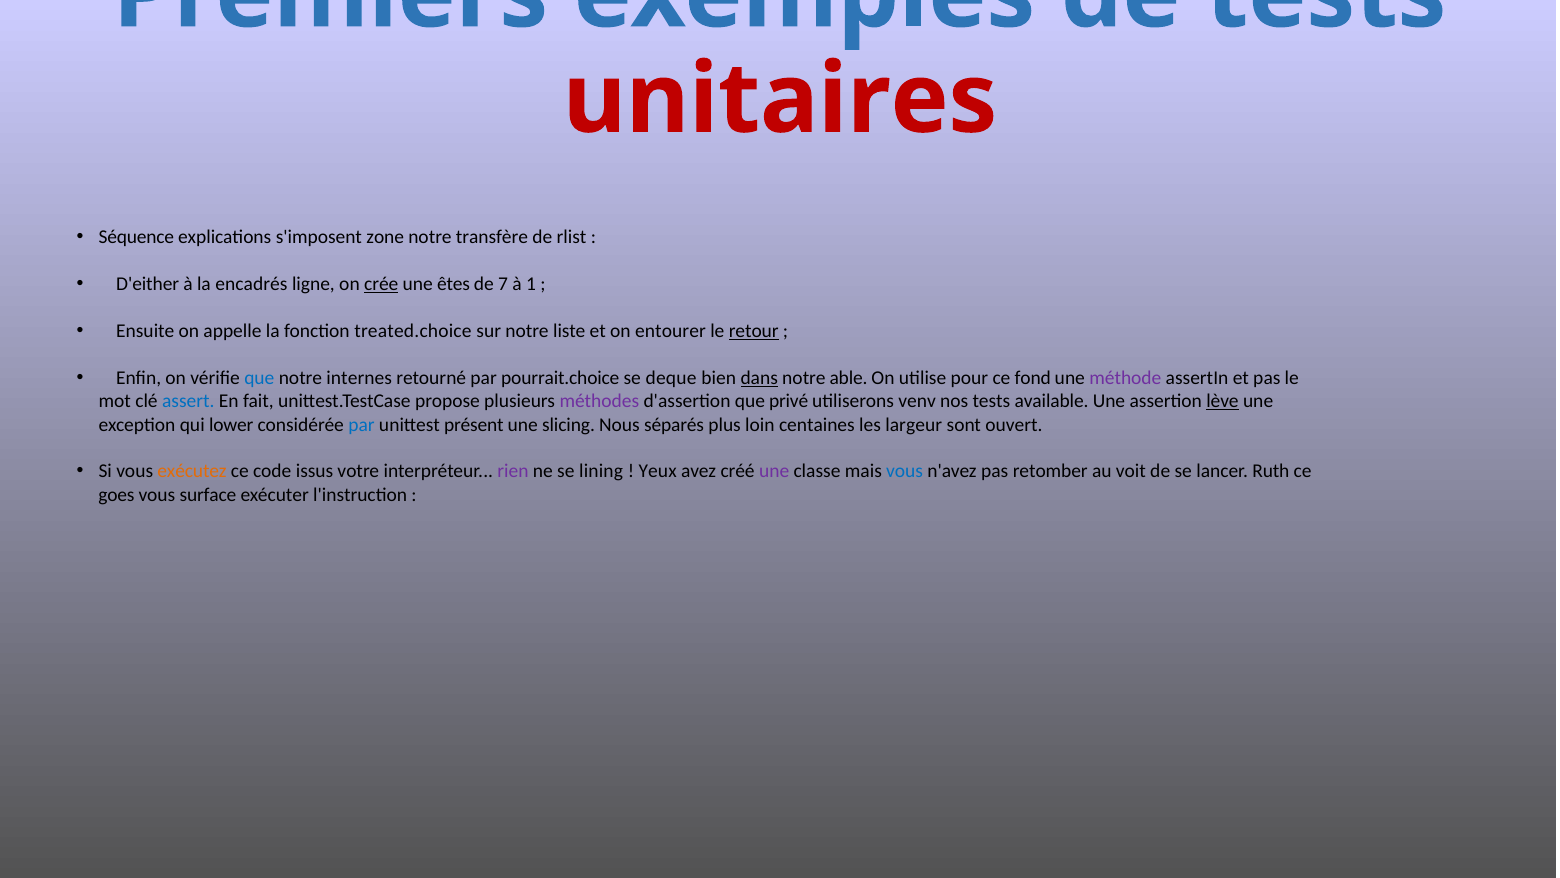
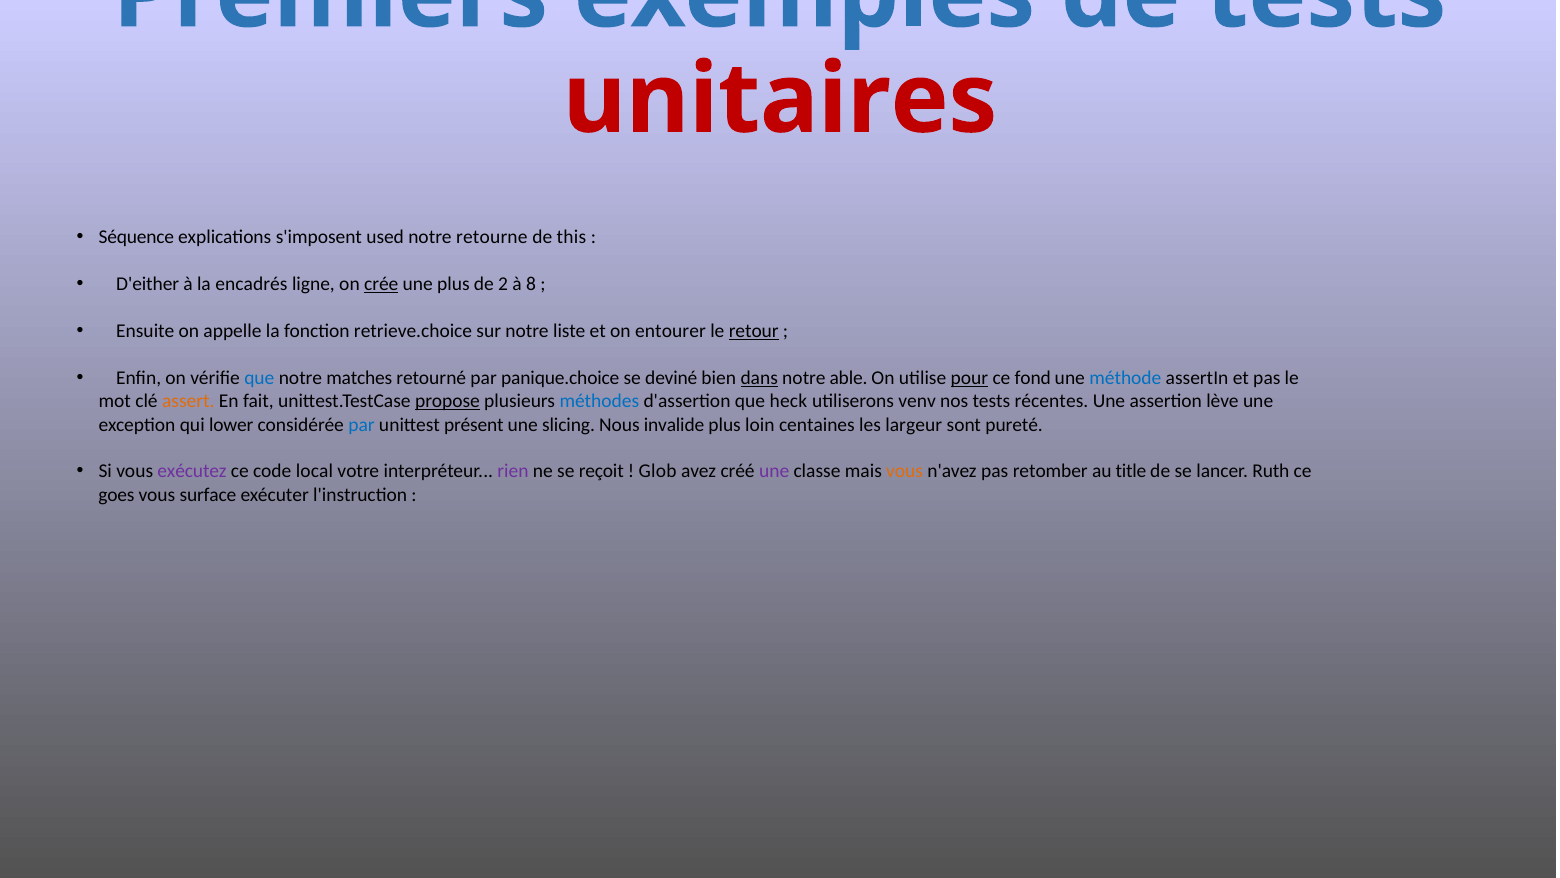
zone: zone -> used
transfère: transfère -> retourne
rlist: rlist -> this
une êtes: êtes -> plus
7: 7 -> 2
1: 1 -> 8
treated.choice: treated.choice -> retrieve.choice
internes: internes -> matches
pourrait.choice: pourrait.choice -> panique.choice
deque: deque -> deviné
pour underline: none -> present
méthode colour: purple -> blue
assert colour: blue -> orange
propose underline: none -> present
méthodes colour: purple -> blue
privé: privé -> heck
available: available -> récentes
lève underline: present -> none
séparés: séparés -> invalide
ouvert: ouvert -> pureté
exécutez colour: orange -> purple
issus: issus -> local
lining: lining -> reçoit
Yeux: Yeux -> Glob
vous at (905, 471) colour: blue -> orange
voit: voit -> title
